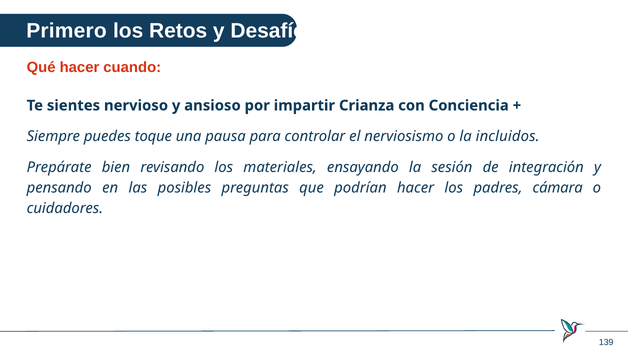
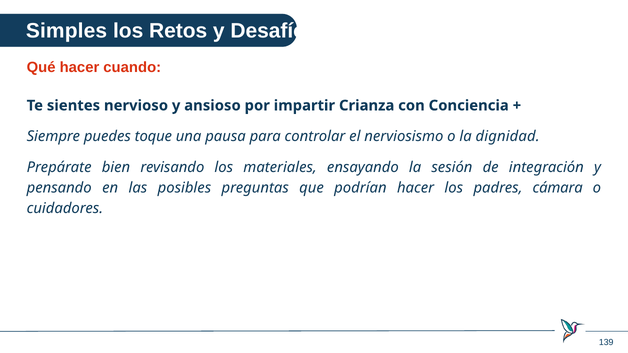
Primero: Primero -> Simples
incluidos: incluidos -> dignidad
